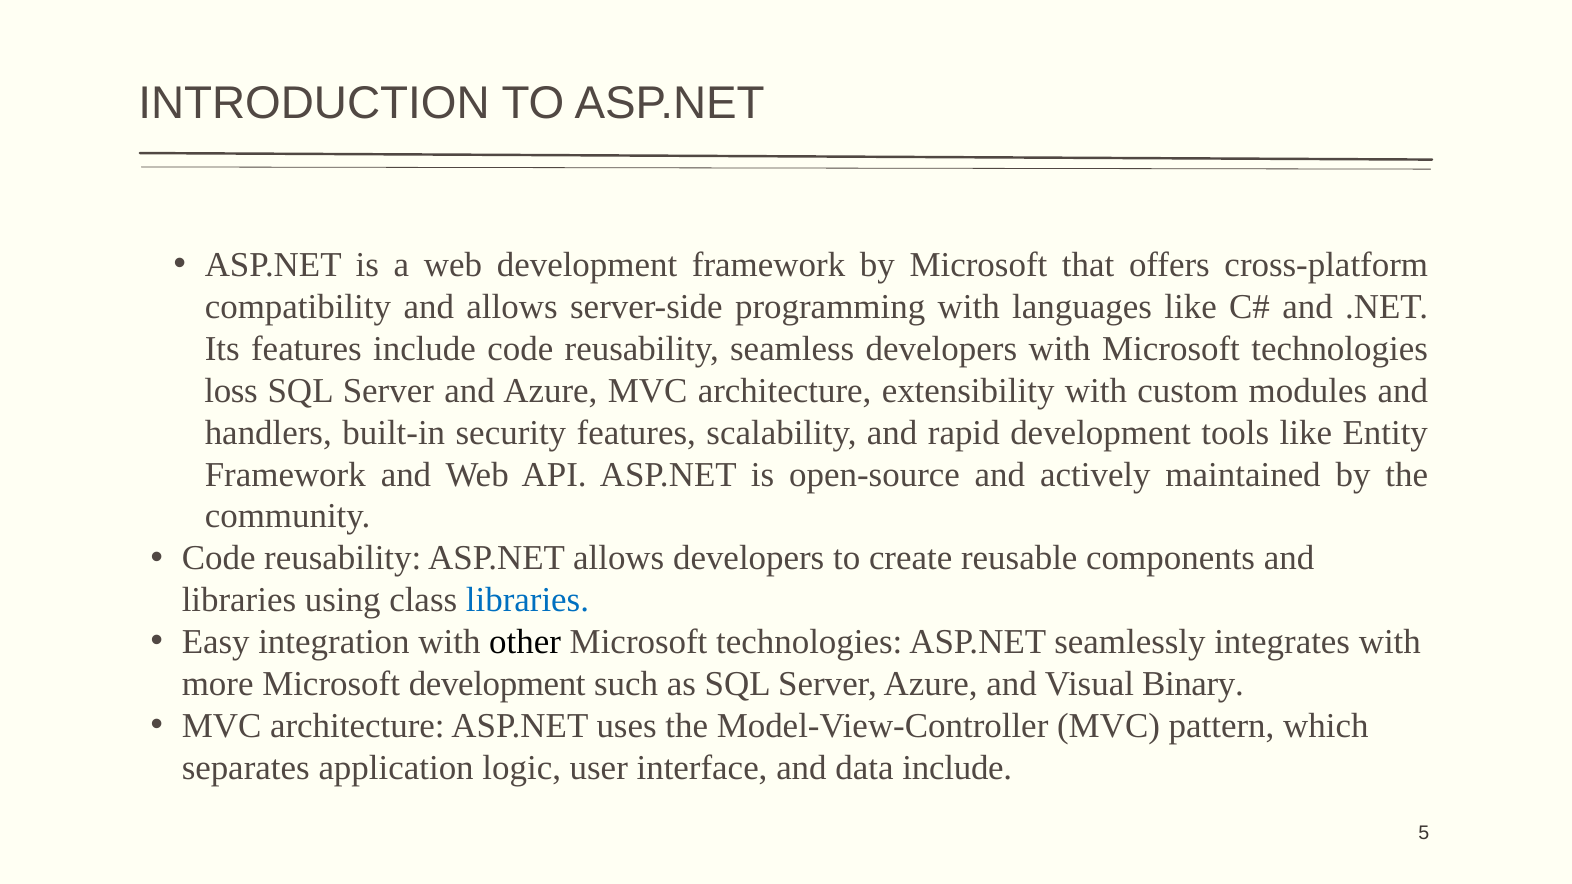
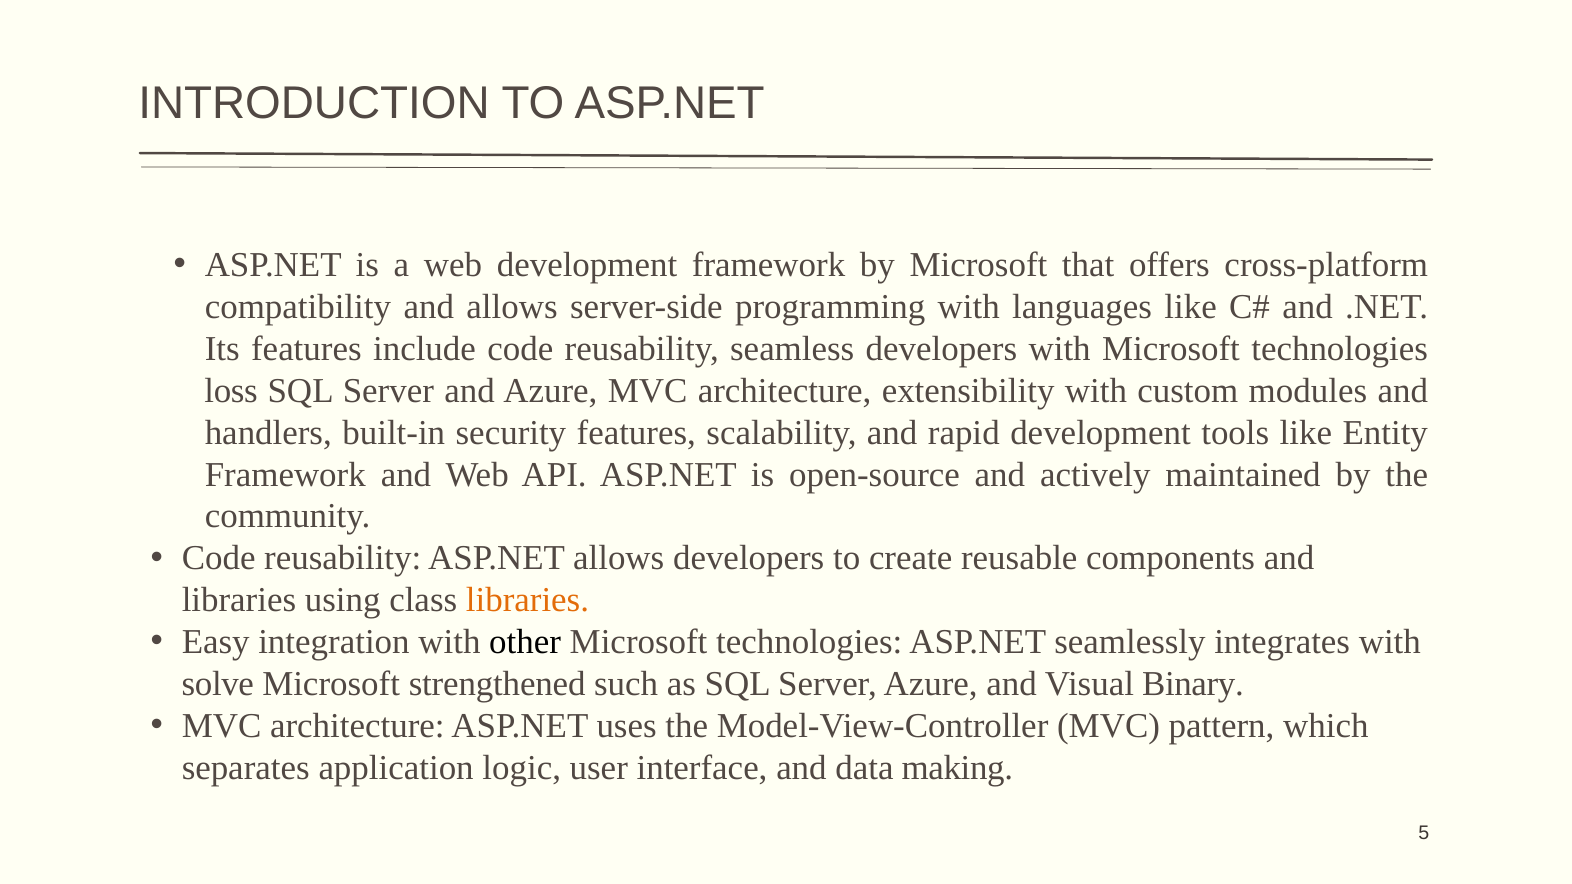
libraries at (527, 600) colour: blue -> orange
more: more -> solve
Microsoft development: development -> strengthened
data include: include -> making
